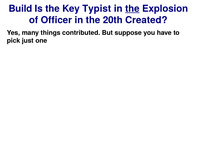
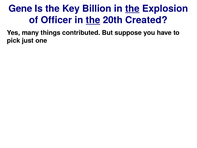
Build: Build -> Gene
Typist: Typist -> Billion
the at (93, 20) underline: none -> present
